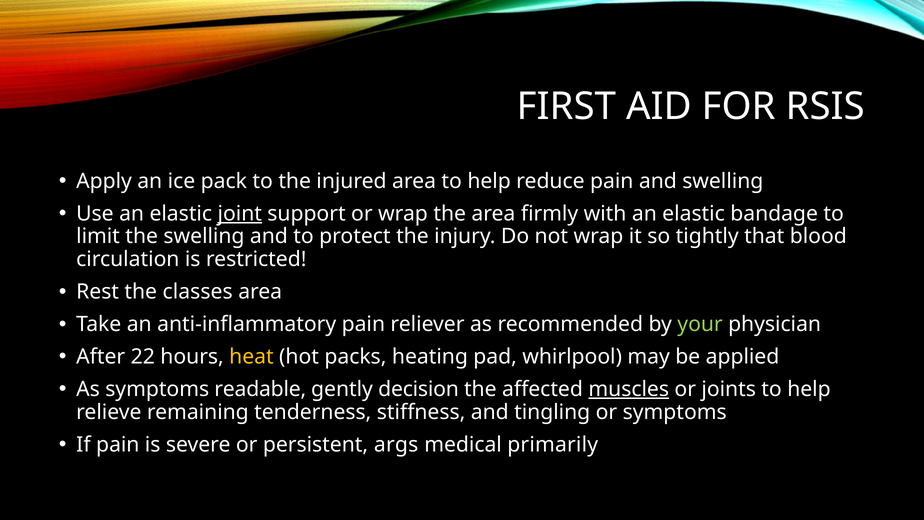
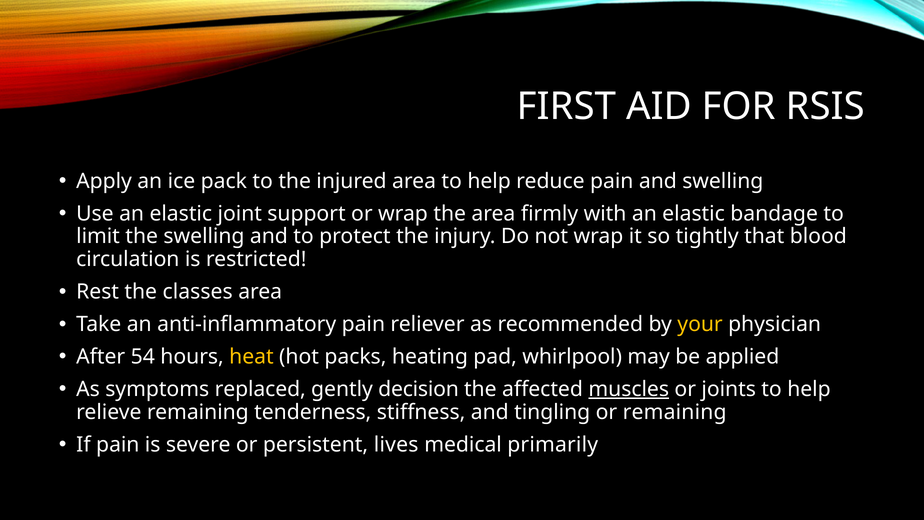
joint underline: present -> none
your colour: light green -> yellow
22: 22 -> 54
readable: readable -> replaced
or symptoms: symptoms -> remaining
args: args -> lives
